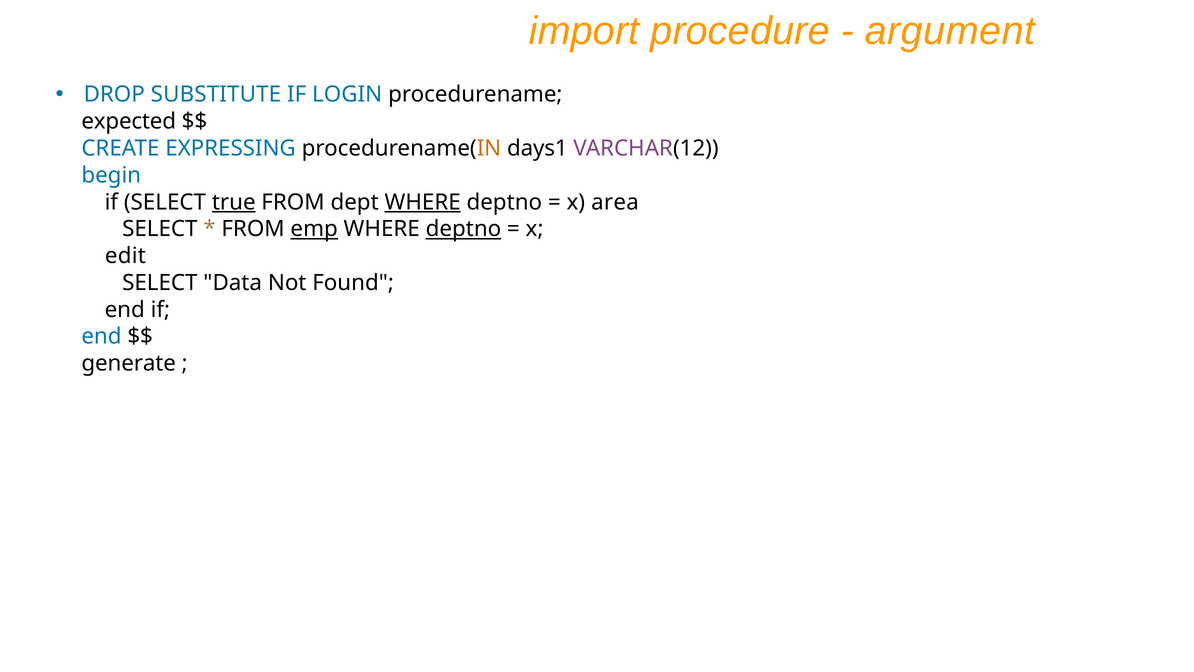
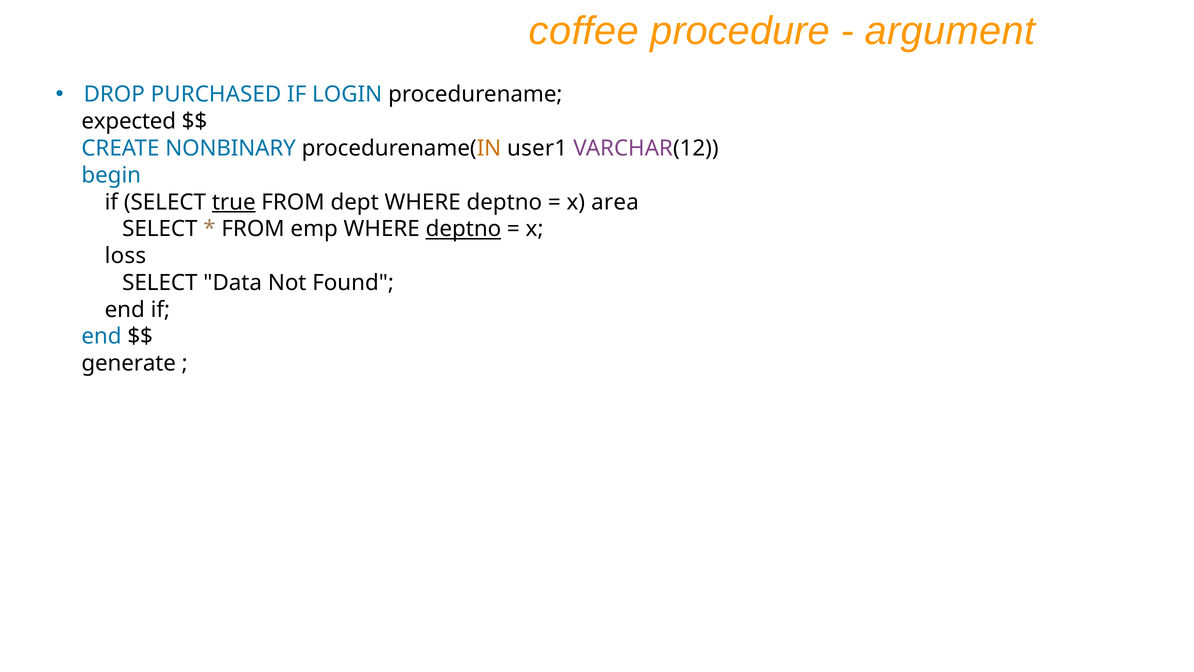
import: import -> coffee
SUBSTITUTE: SUBSTITUTE -> PURCHASED
EXPRESSING: EXPRESSING -> NONBINARY
days1: days1 -> user1
WHERE at (423, 202) underline: present -> none
emp underline: present -> none
edit: edit -> loss
